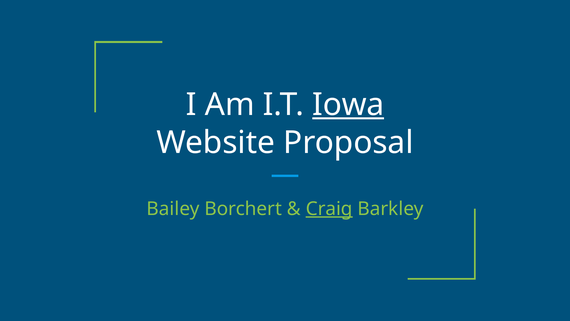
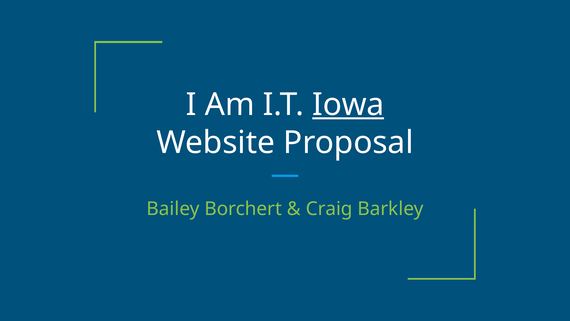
Craig underline: present -> none
